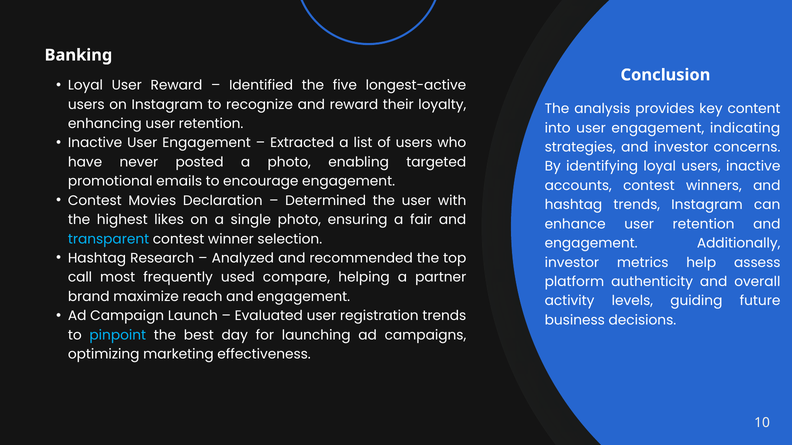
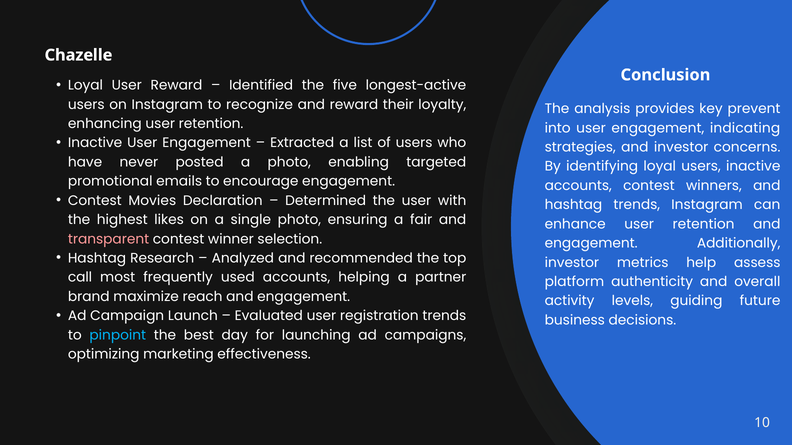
Banking: Banking -> Chazelle
content: content -> prevent
transparent colour: light blue -> pink
used compare: compare -> accounts
